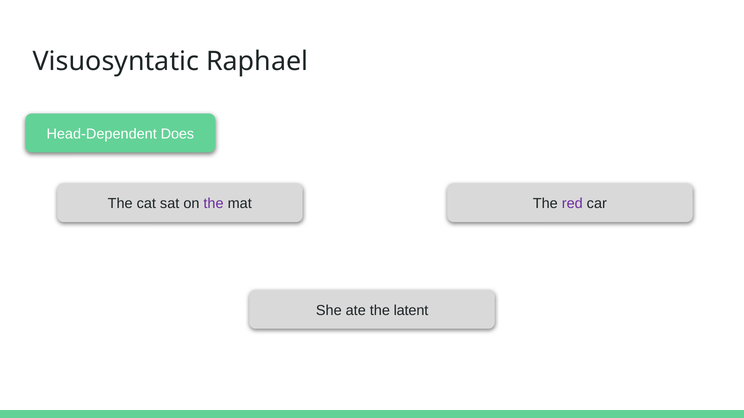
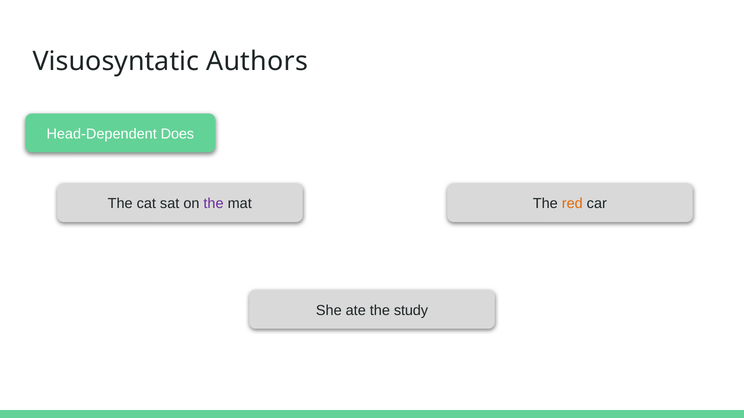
Raphael: Raphael -> Authors
red colour: purple -> orange
latent: latent -> study
